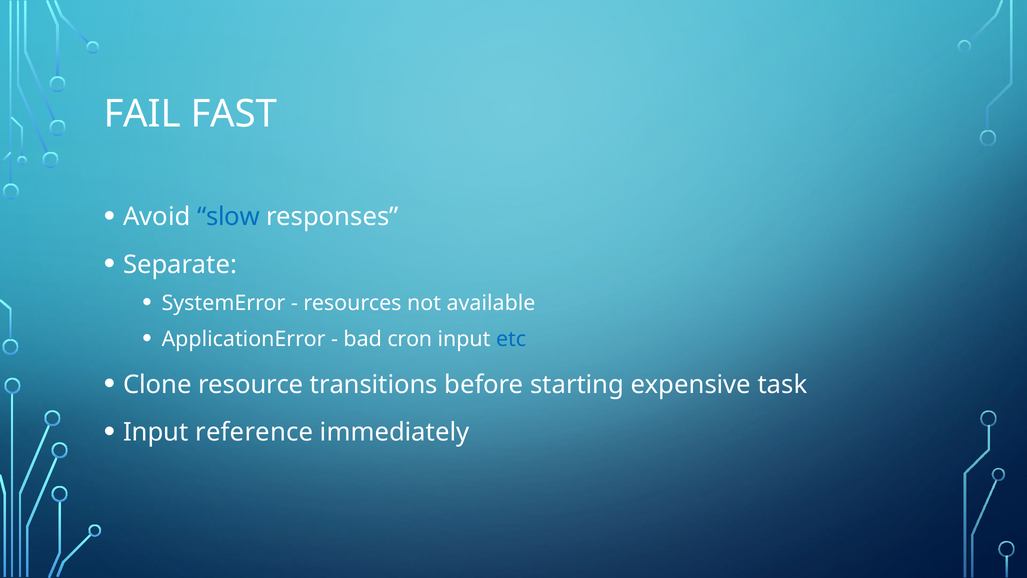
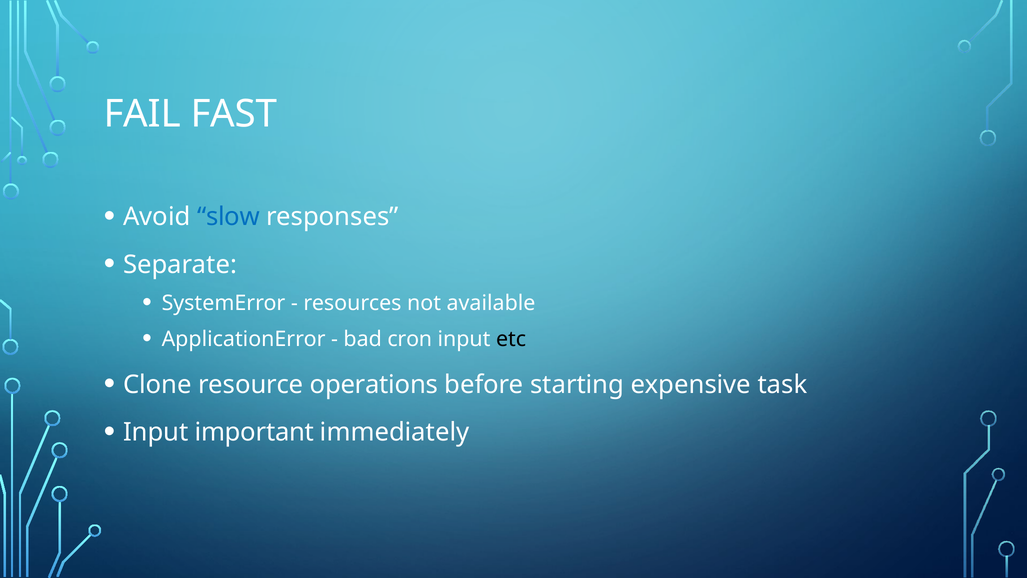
etc colour: blue -> black
transitions: transitions -> operations
reference: reference -> important
